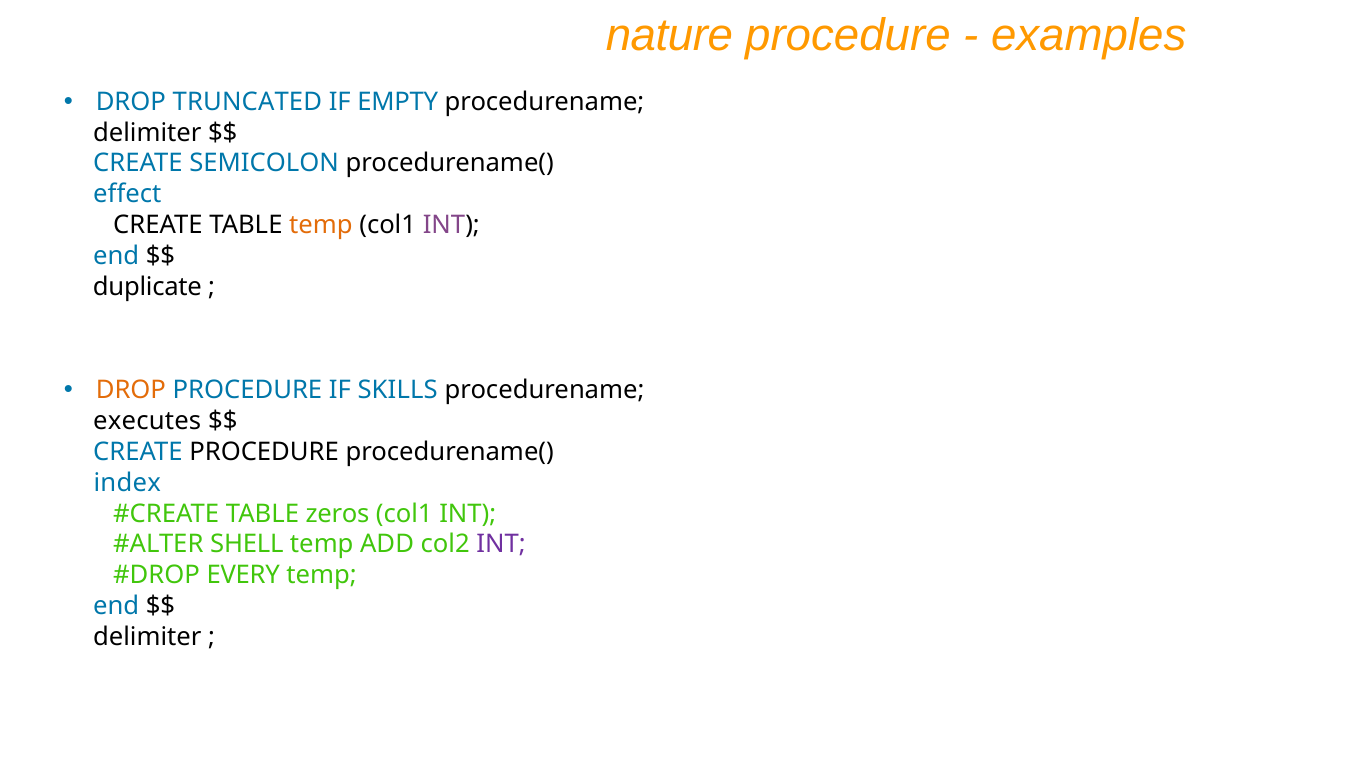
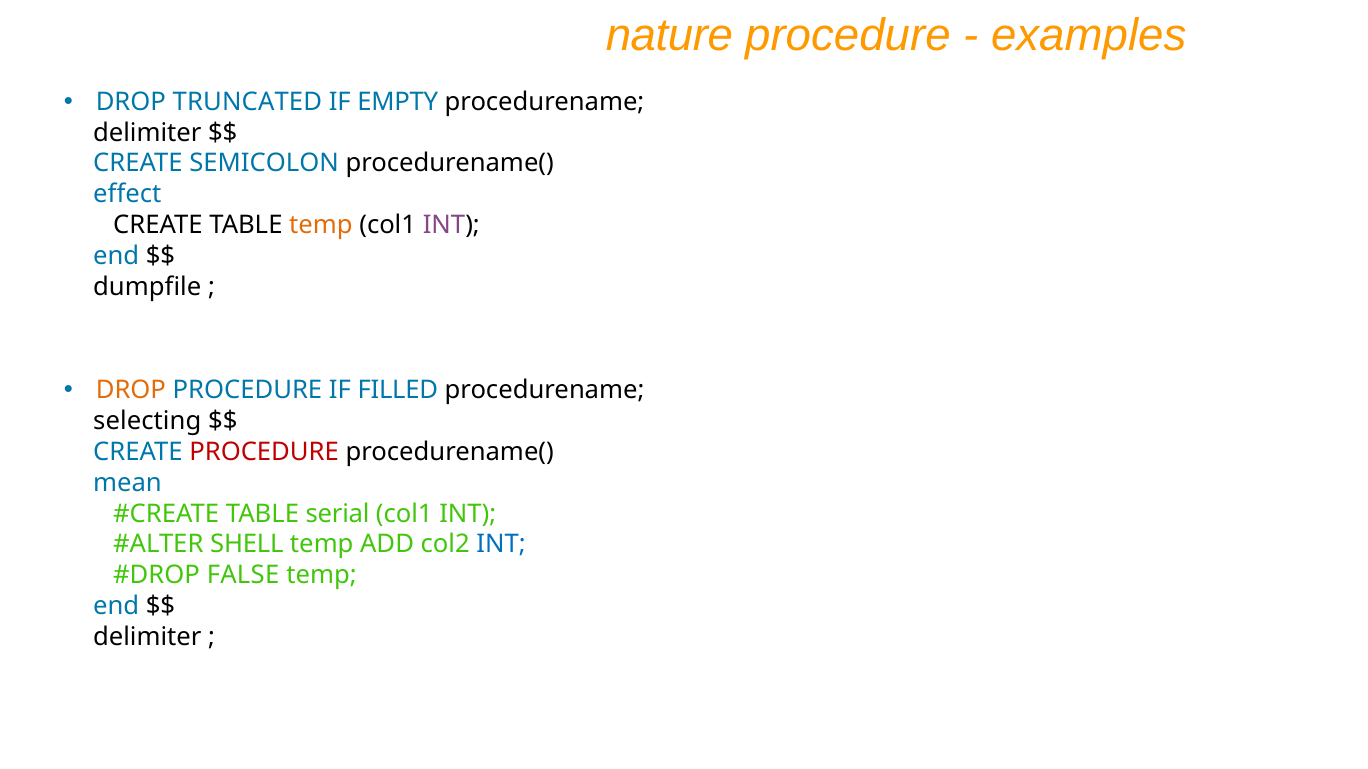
duplicate: duplicate -> dumpfile
SKILLS: SKILLS -> FILLED
executes: executes -> selecting
PROCEDURE at (264, 452) colour: black -> red
index: index -> mean
zeros: zeros -> serial
INT at (501, 545) colour: purple -> blue
EVERY: EVERY -> FALSE
